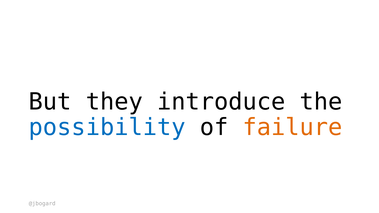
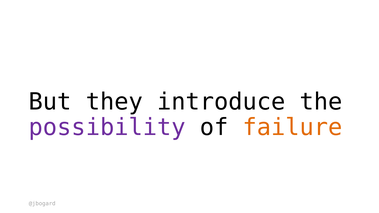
possibility colour: blue -> purple
